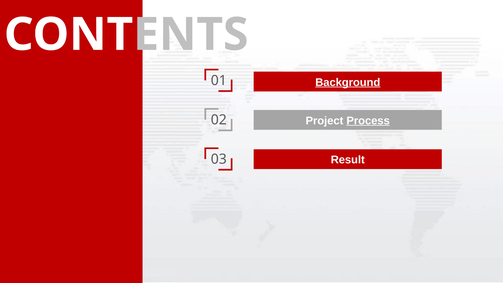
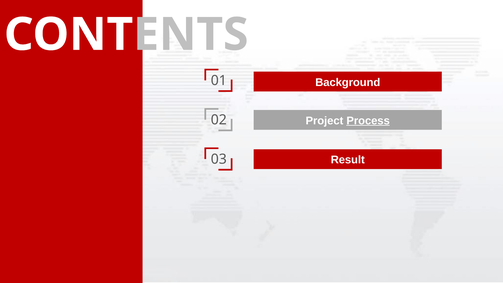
Background underline: present -> none
